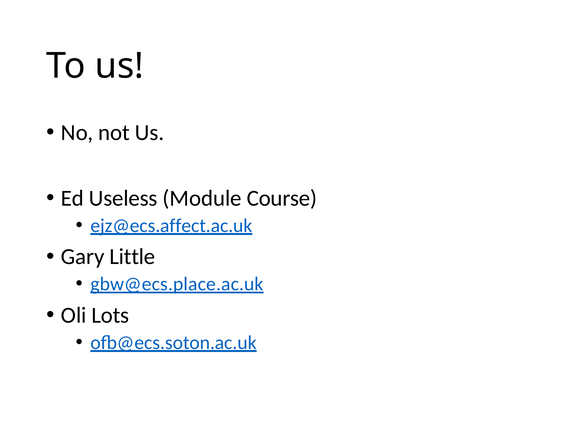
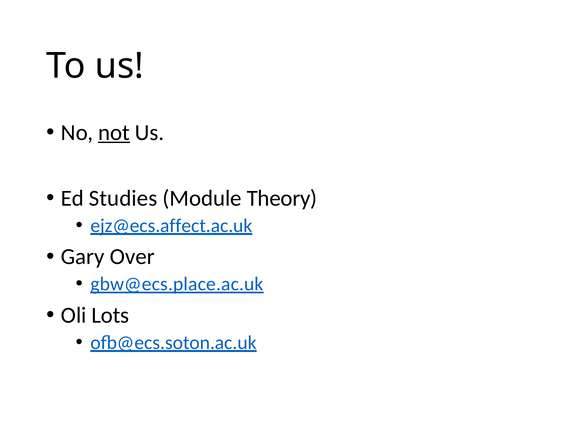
not underline: none -> present
Useless: Useless -> Studies
Course: Course -> Theory
Little: Little -> Over
